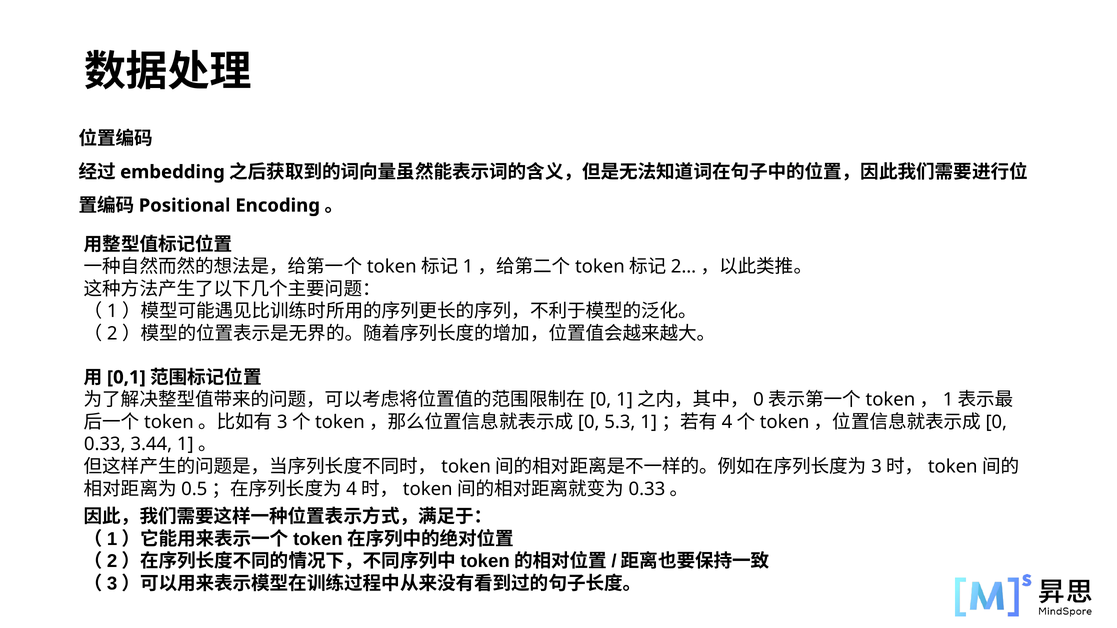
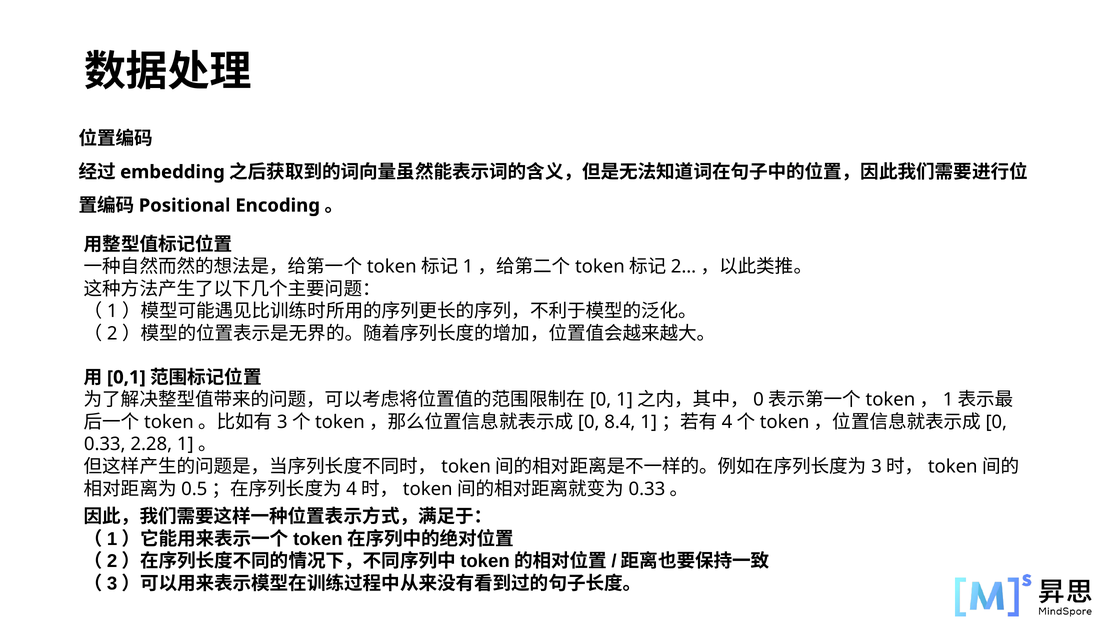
5.3: 5.3 -> 8.4
3.44: 3.44 -> 2.28
